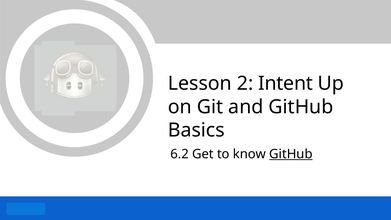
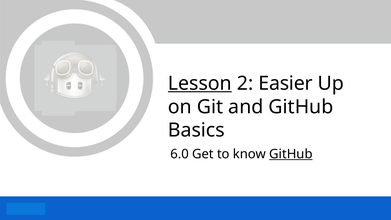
Lesson underline: none -> present
Intent: Intent -> Easier
6.2: 6.2 -> 6.0
